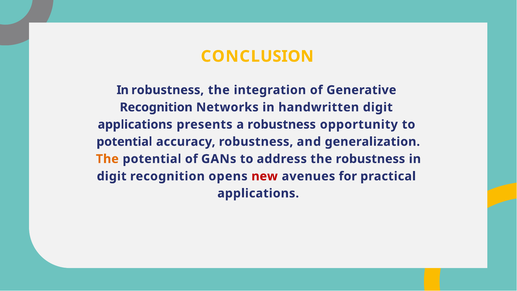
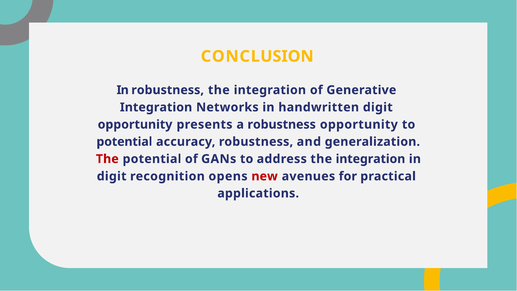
Recognition at (156, 107): Recognition -> Integration
applications at (135, 124): applications -> opportunity
The at (107, 159) colour: orange -> red
address the robustness: robustness -> integration
